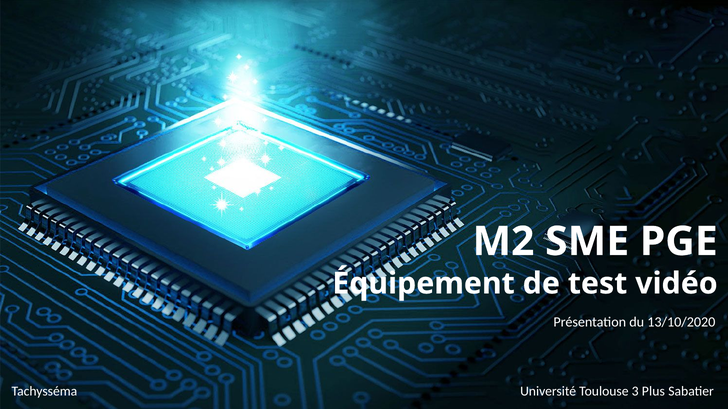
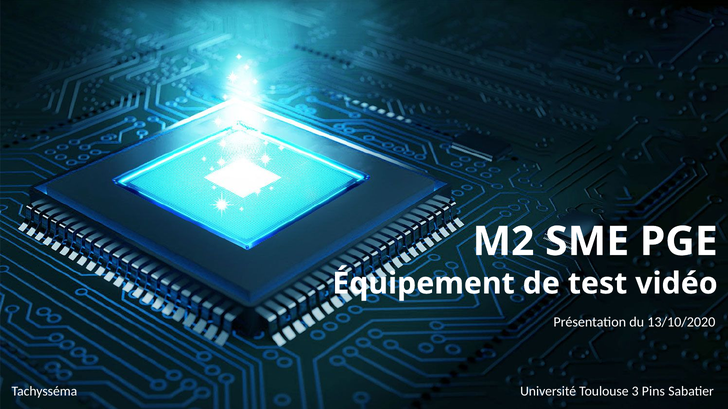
Plus: Plus -> Pins
